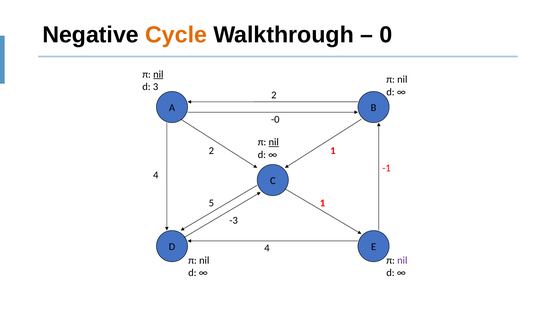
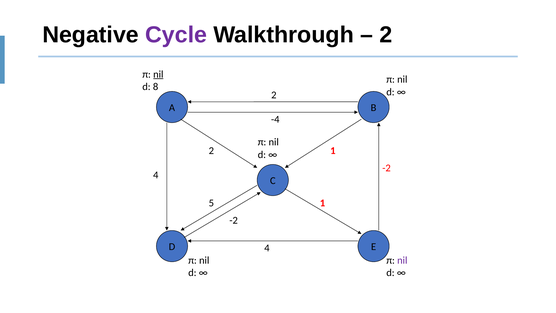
Cycle colour: orange -> purple
0 at (386, 35): 0 -> 2
3: 3 -> 8
-0: -0 -> -4
nil at (274, 142) underline: present -> none
-1 at (387, 168): -1 -> -2
-3 at (234, 220): -3 -> -2
